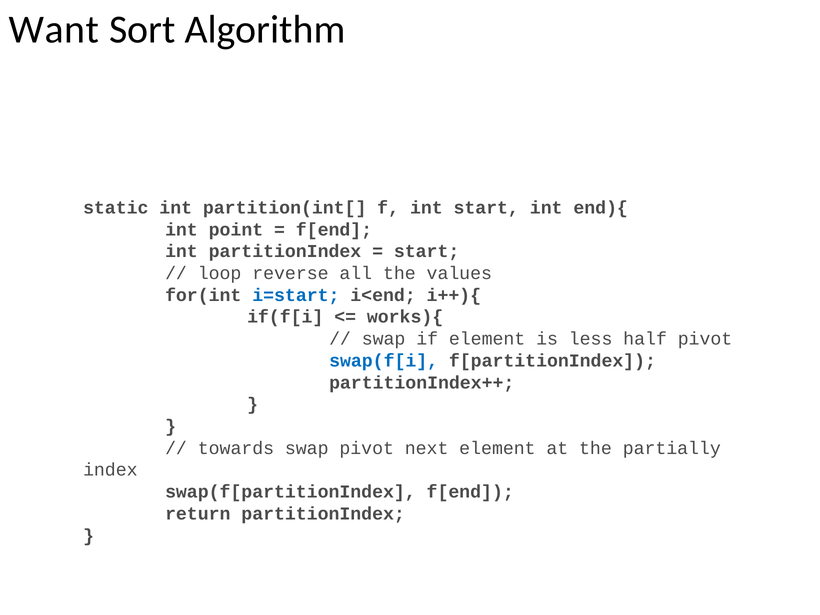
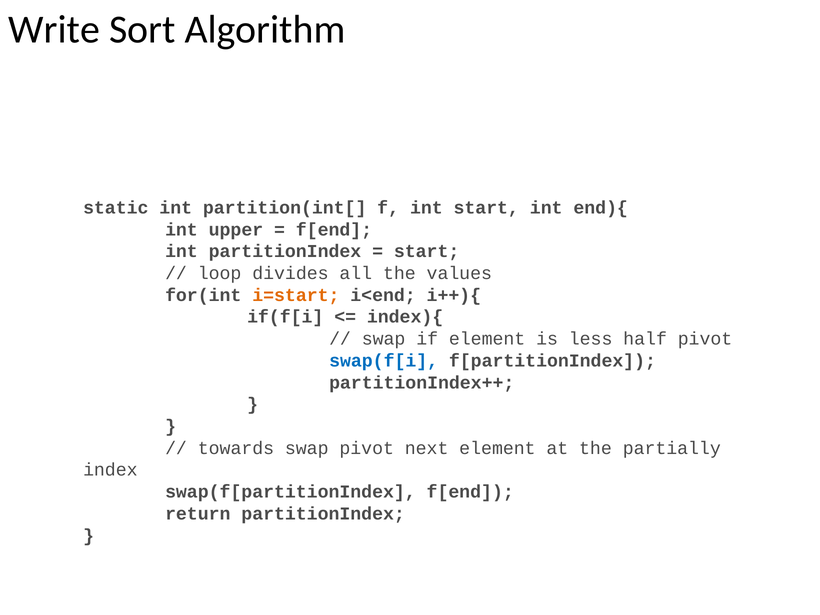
Want: Want -> Write
point: point -> upper
reverse: reverse -> divides
i=start colour: blue -> orange
works){: works){ -> index){
